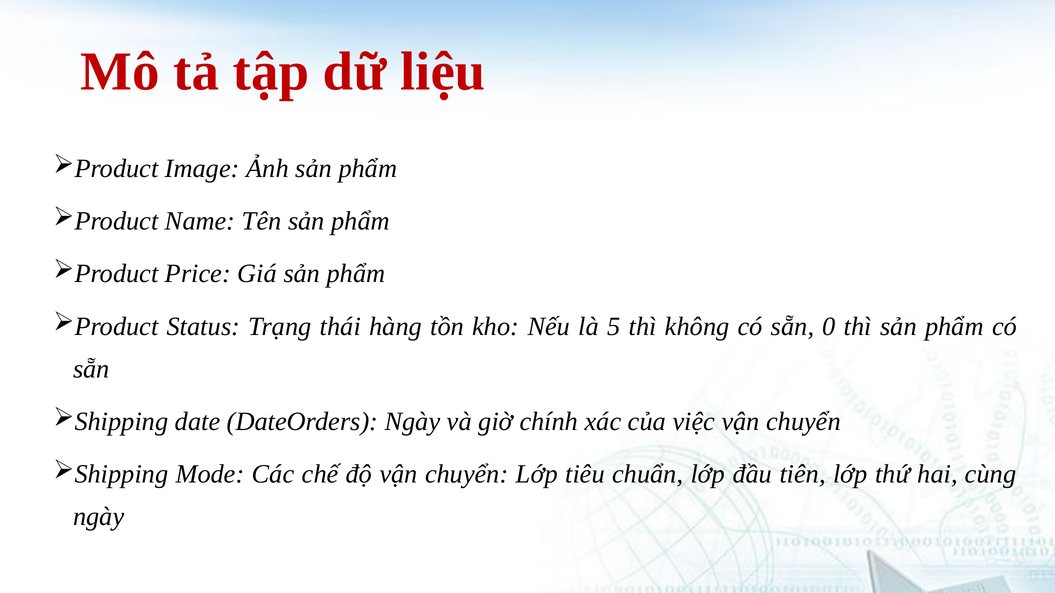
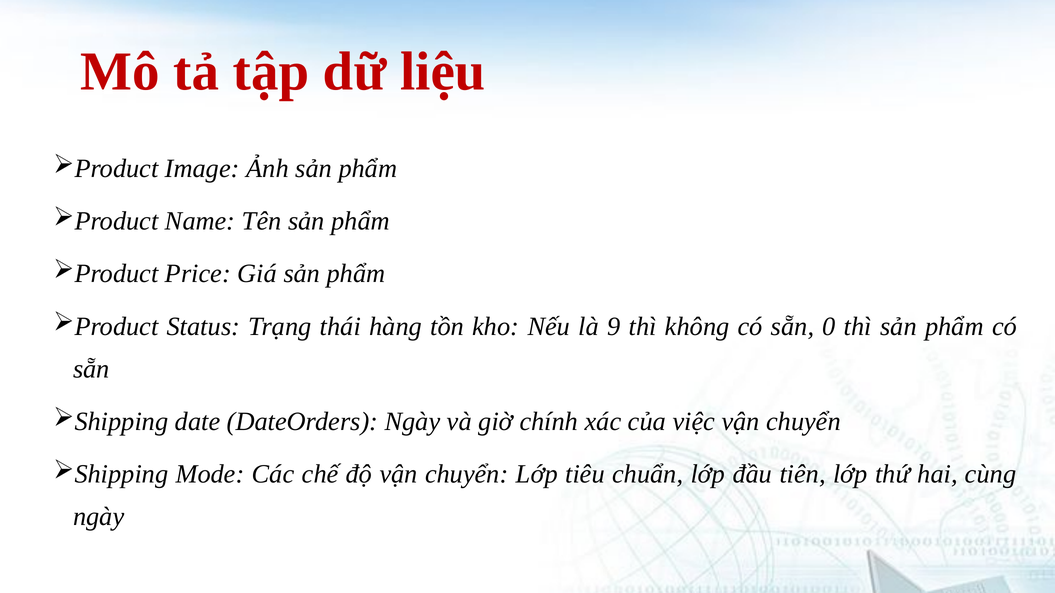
5: 5 -> 9
